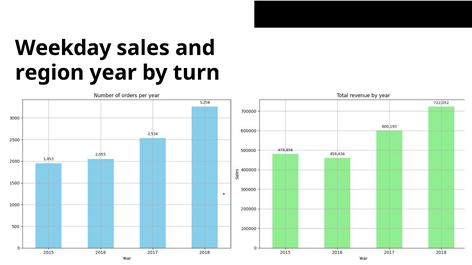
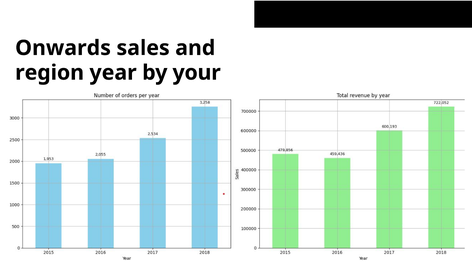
Weekday: Weekday -> Onwards
turn: turn -> your
